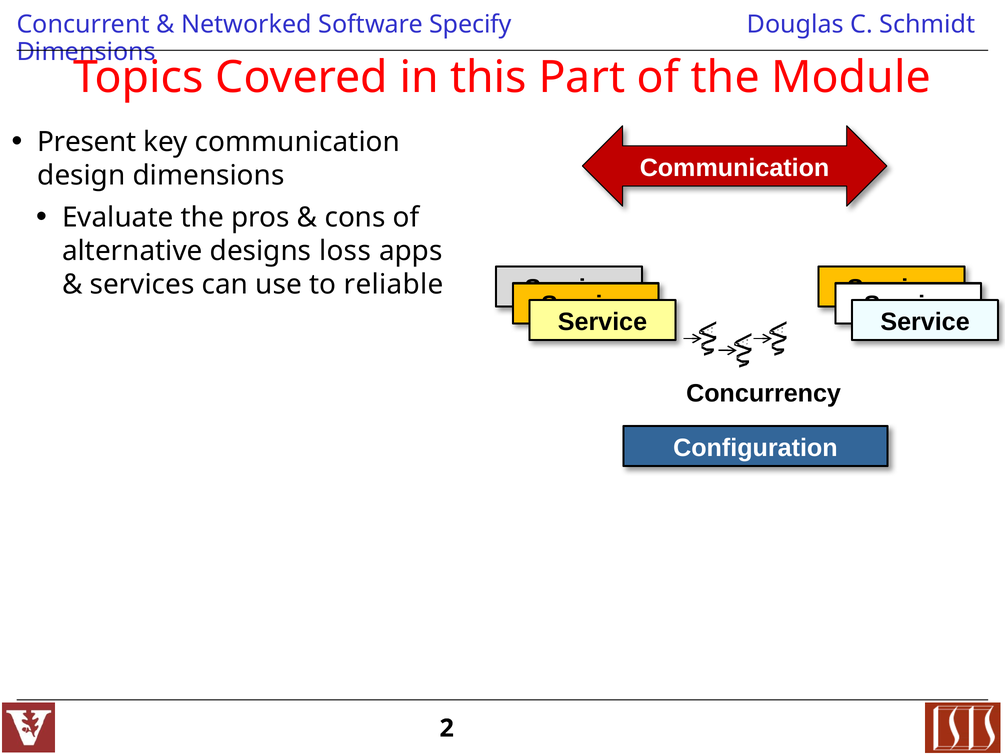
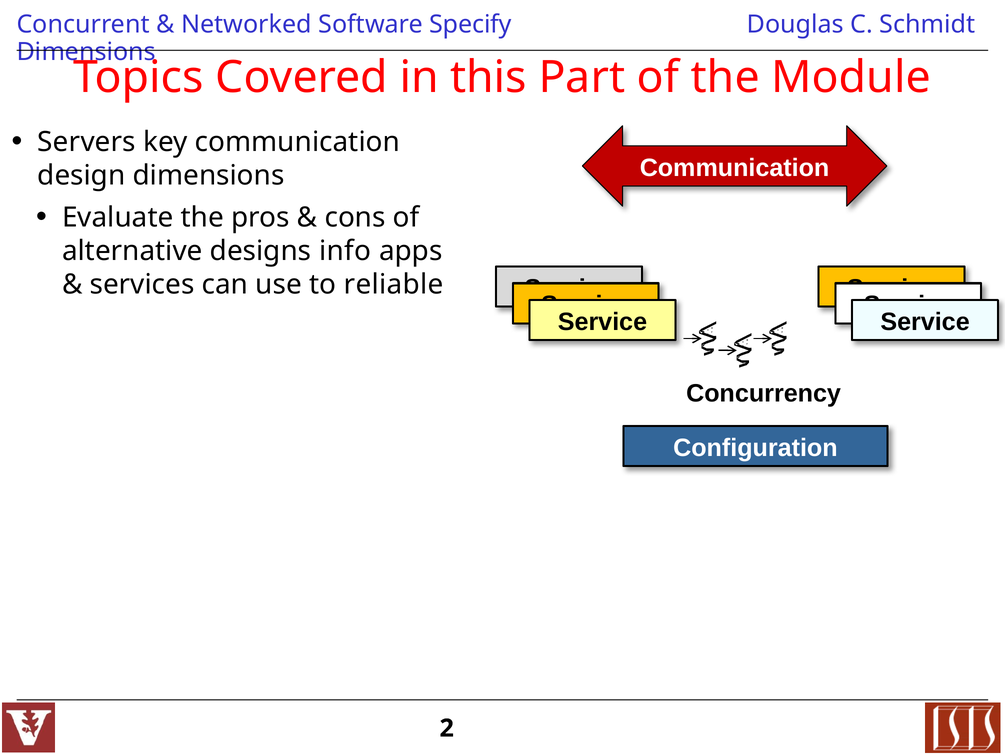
Present: Present -> Servers
loss: loss -> info
